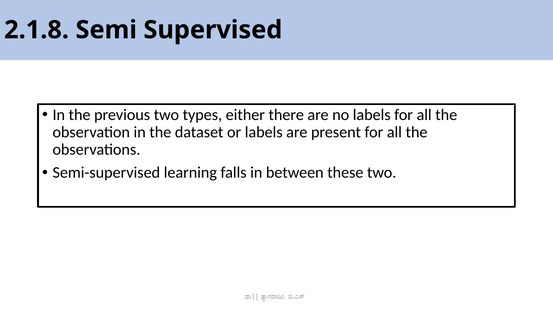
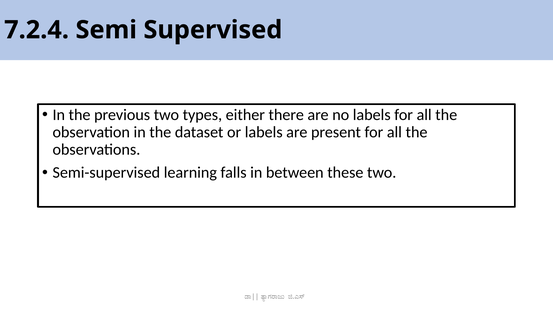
2.1.8: 2.1.8 -> 7.2.4
